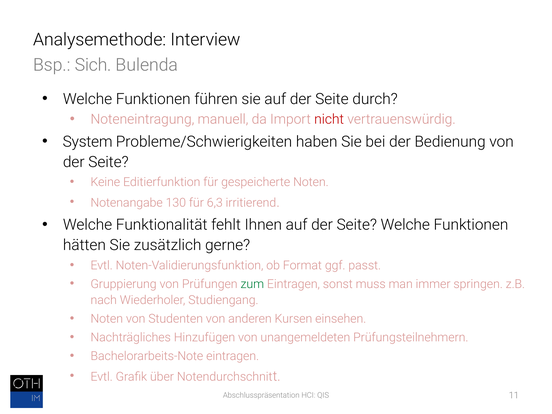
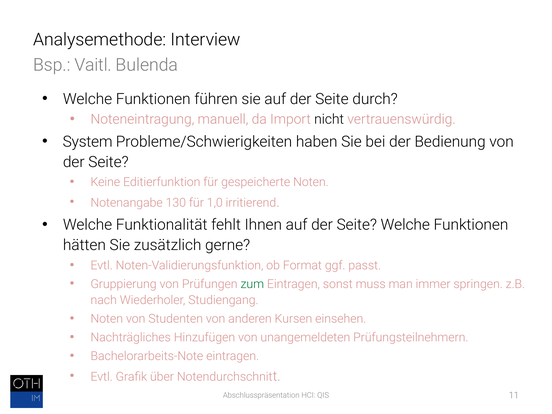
Sich: Sich -> Vaitl
nicht colour: red -> black
6,3: 6,3 -> 1,0
